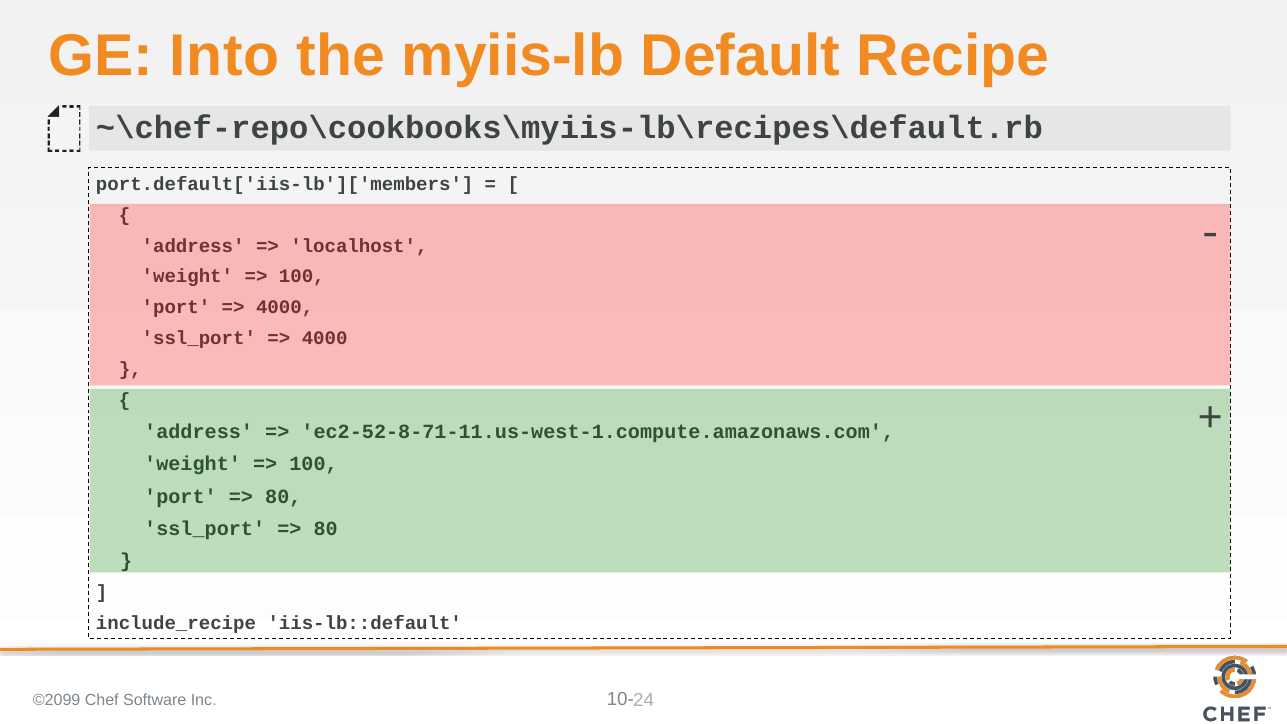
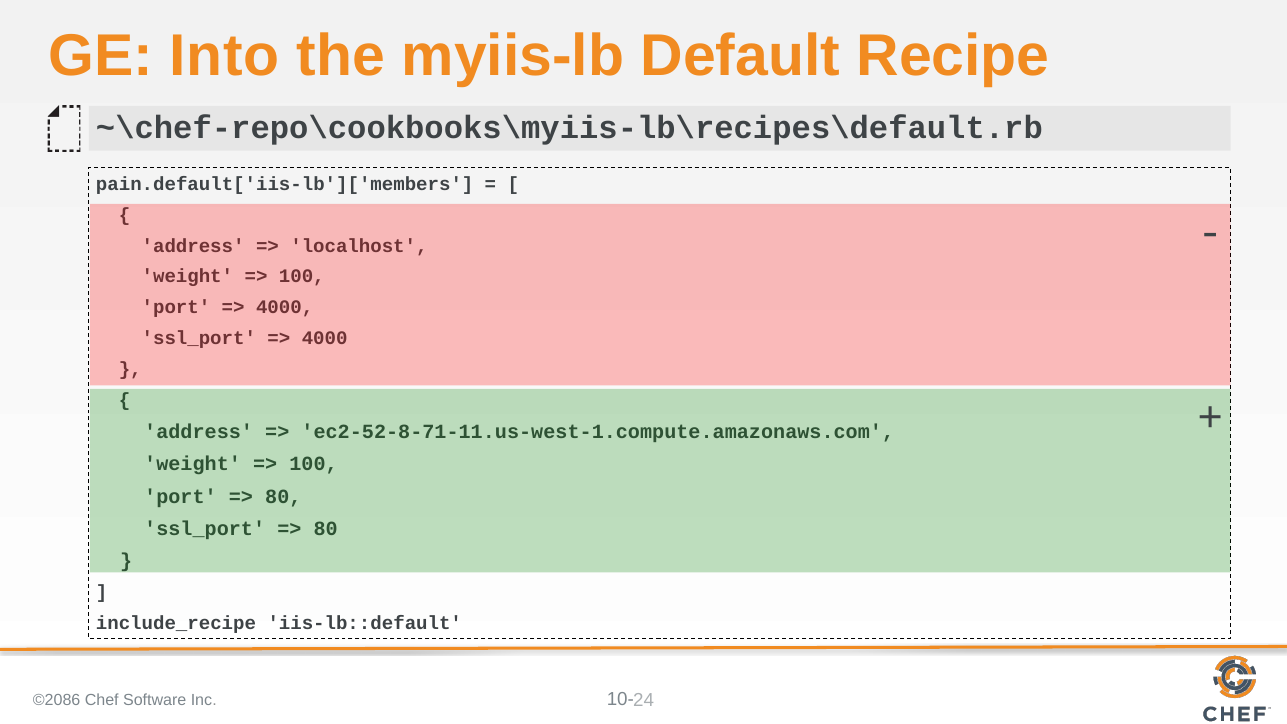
port.default['iis-lb']['members: port.default['iis-lb']['members -> pain.default['iis-lb']['members
©2099: ©2099 -> ©2086
